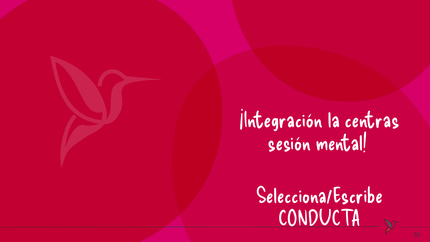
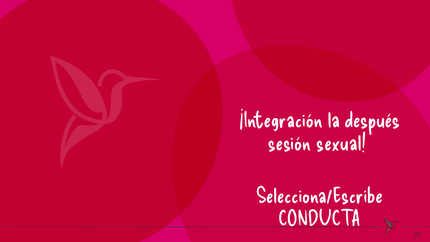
centras: centras -> después
mental: mental -> sexual
